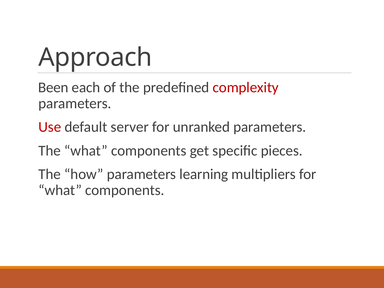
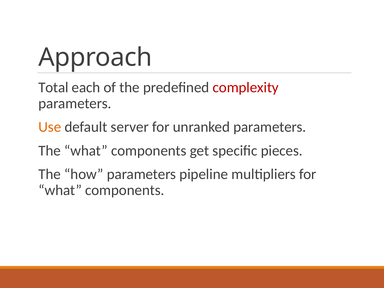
Been: Been -> Total
Use colour: red -> orange
learning: learning -> pipeline
